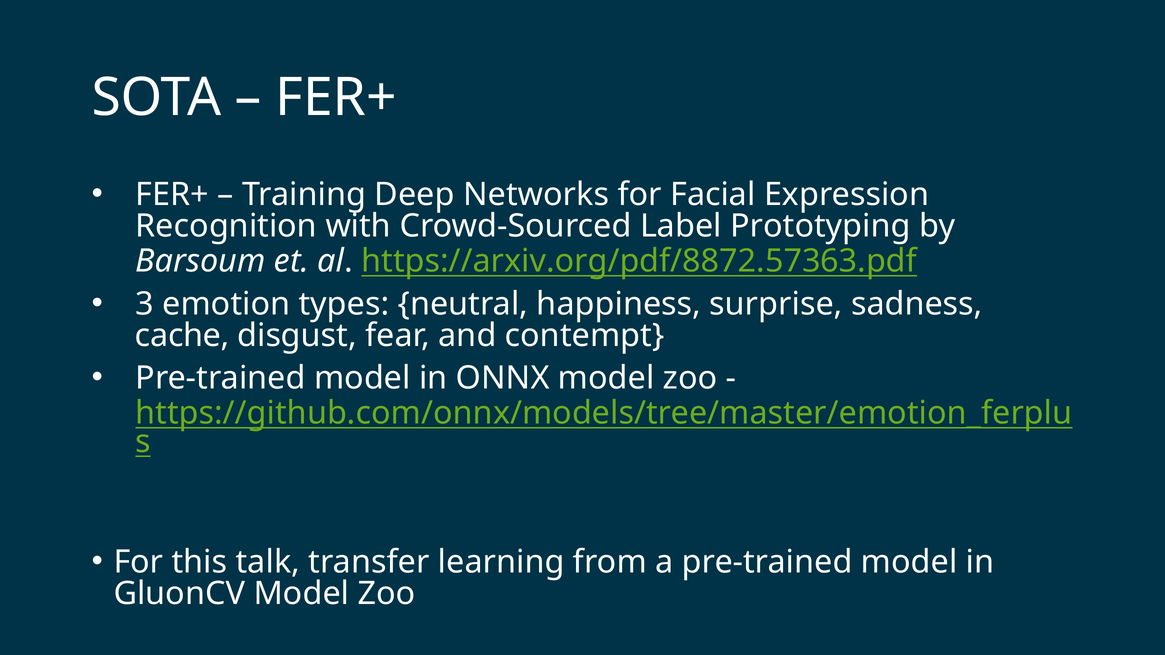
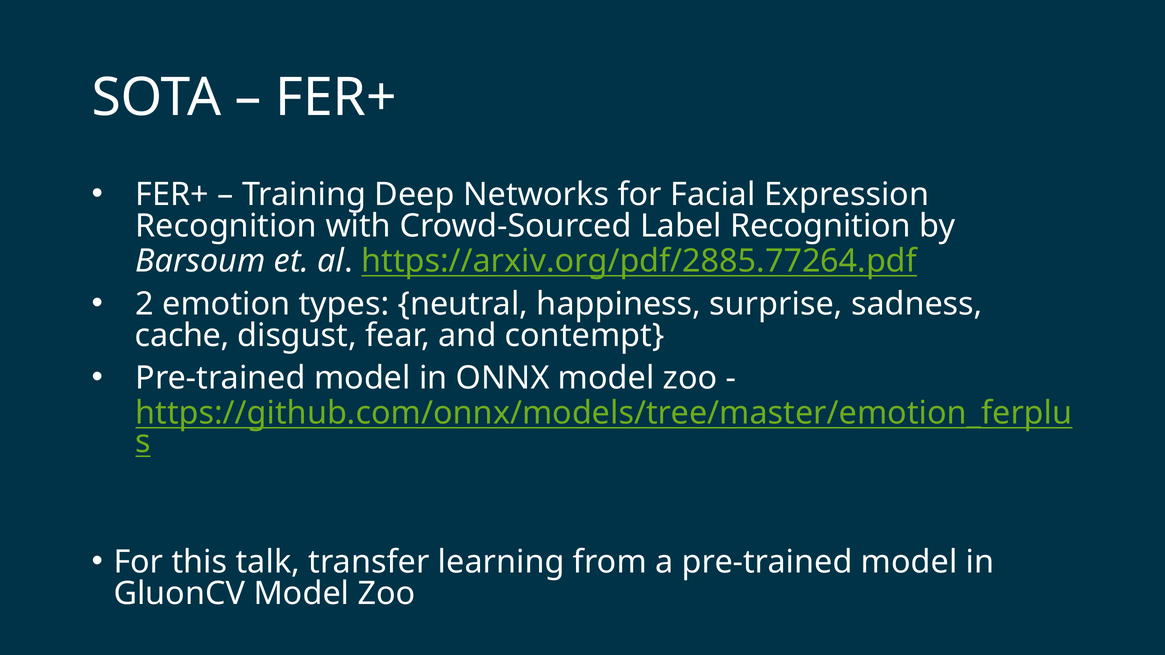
Label Prototyping: Prototyping -> Recognition
https://arxiv.org/pdf/8872.57363.pdf: https://arxiv.org/pdf/8872.57363.pdf -> https://arxiv.org/pdf/2885.77264.pdf
3: 3 -> 2
